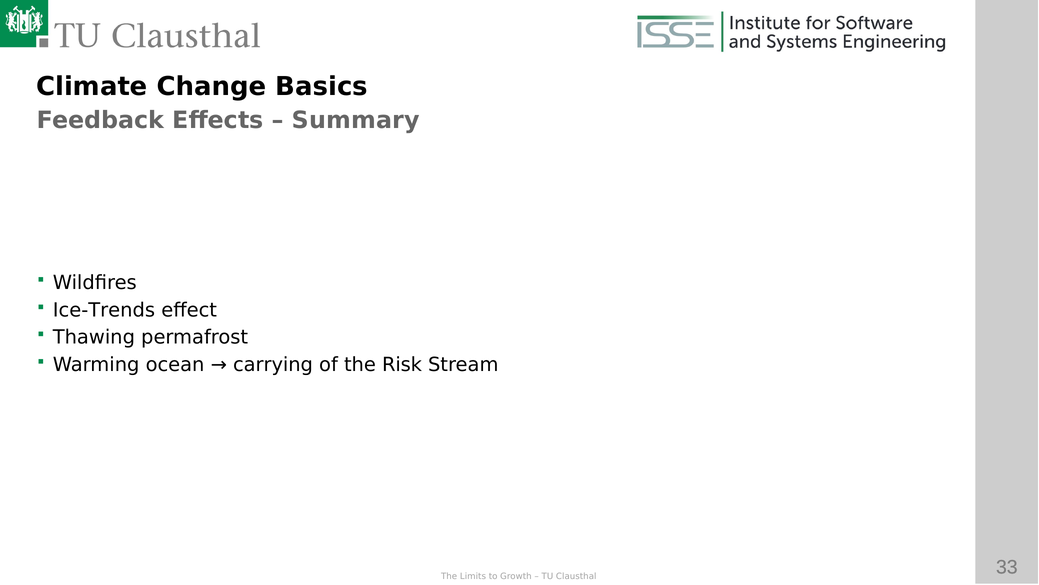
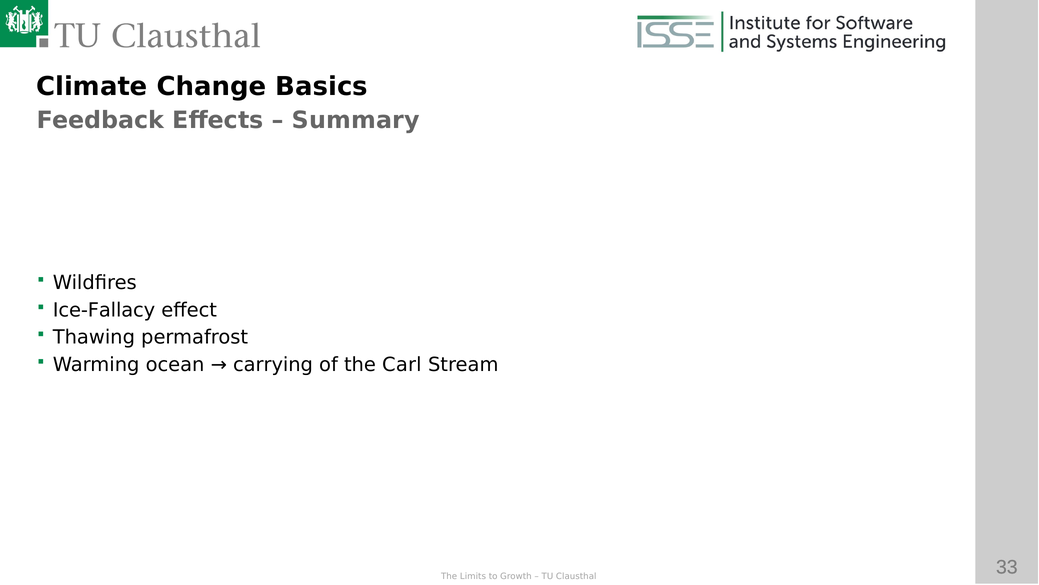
Ice-Trends: Ice-Trends -> Ice-Fallacy
Risk: Risk -> Carl
